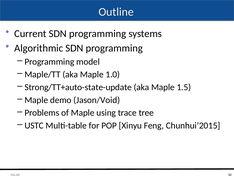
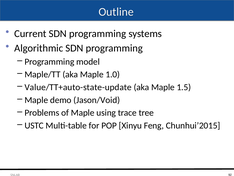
Strong/TT+auto-state-update: Strong/TT+auto-state-update -> Value/TT+auto-state-update
